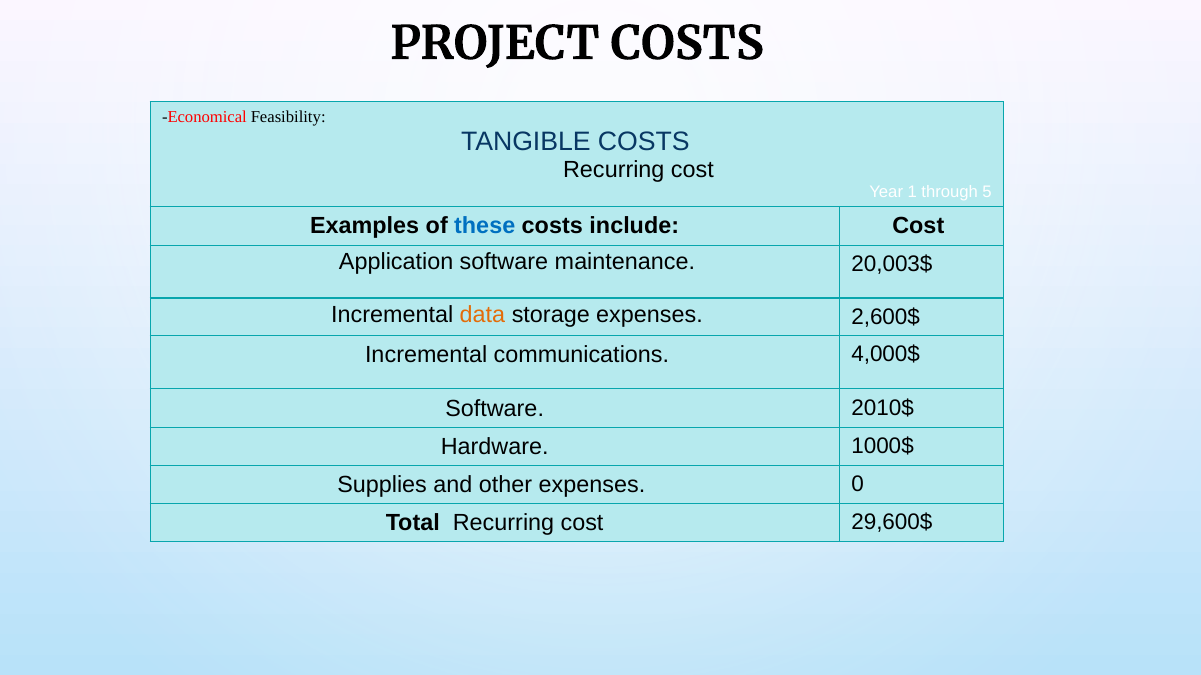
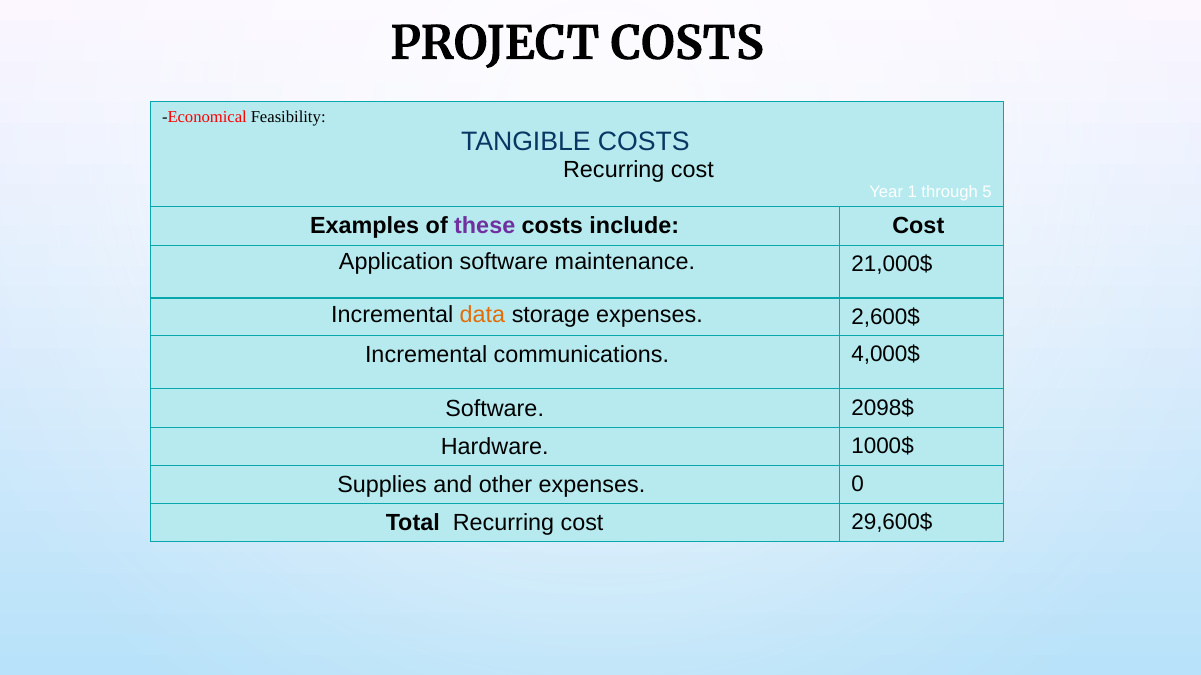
these colour: blue -> purple
20,003$: 20,003$ -> 21,000$
2010$: 2010$ -> 2098$
